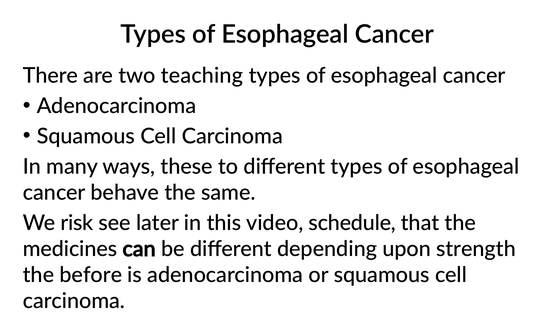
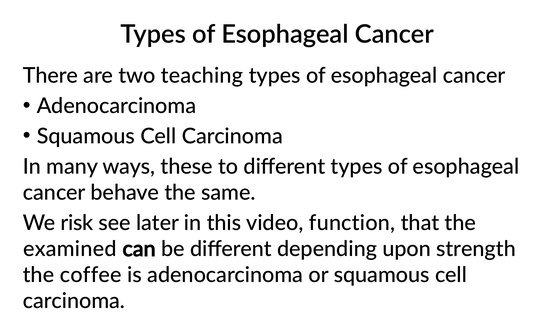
schedule: schedule -> function
medicines: medicines -> examined
before: before -> coffee
